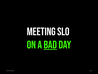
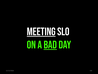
MEETING underline: none -> present
